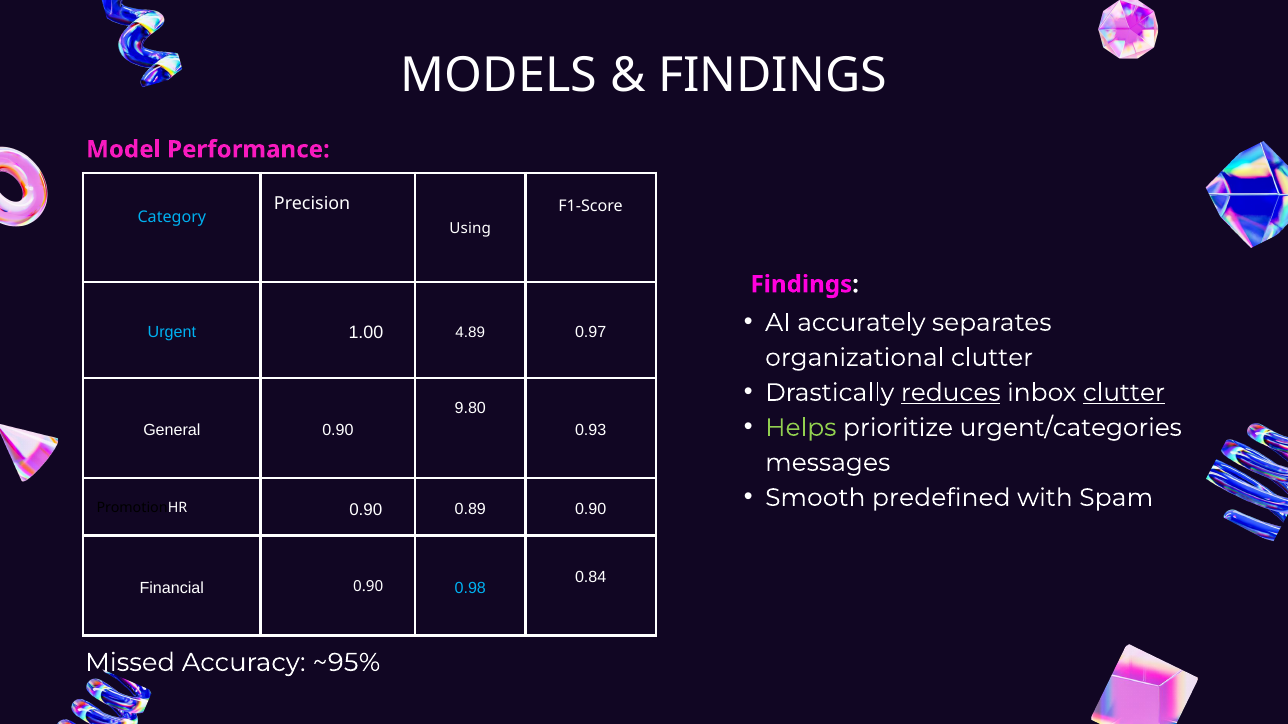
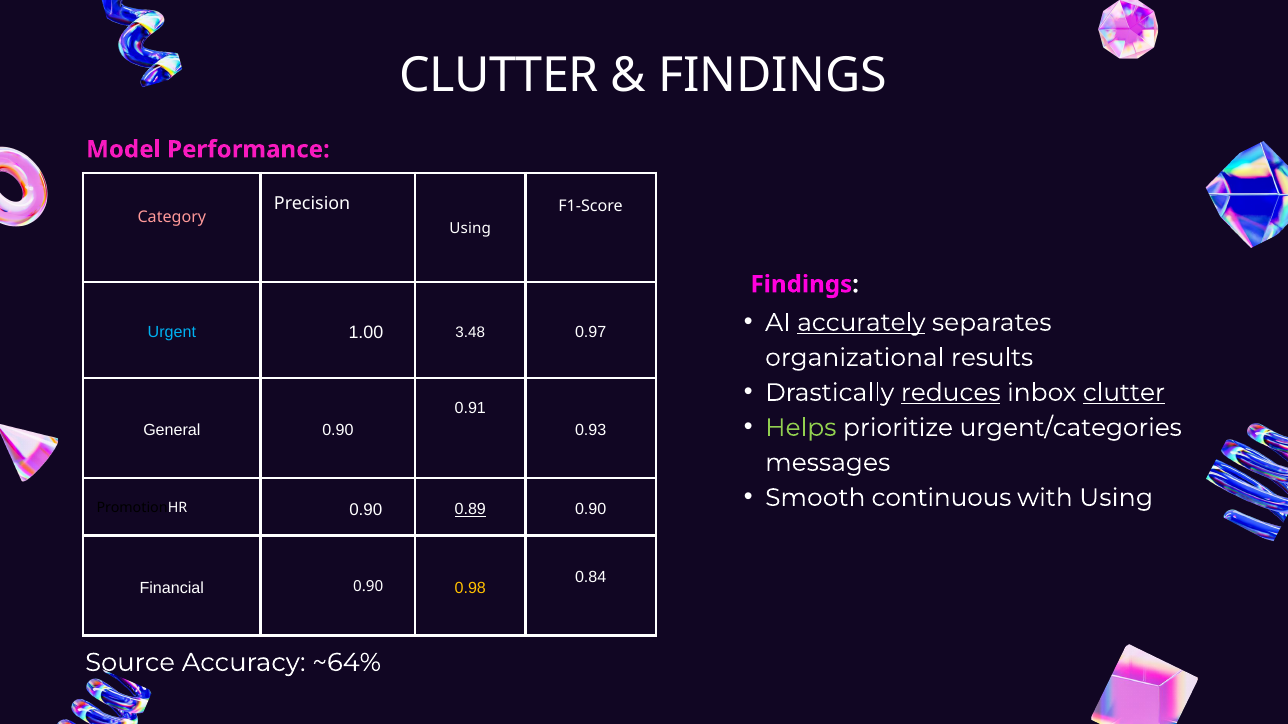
MODELS at (499, 76): MODELS -> CLUTTER
Category colour: light blue -> pink
accurately underline: none -> present
4.89: 4.89 -> 3.48
organizational clutter: clutter -> results
9.80: 9.80 -> 0.91
predefined: predefined -> continuous
with Spam: Spam -> Using
0.89 underline: none -> present
0.98 colour: light blue -> yellow
Missed: Missed -> Source
~95%: ~95% -> ~64%
